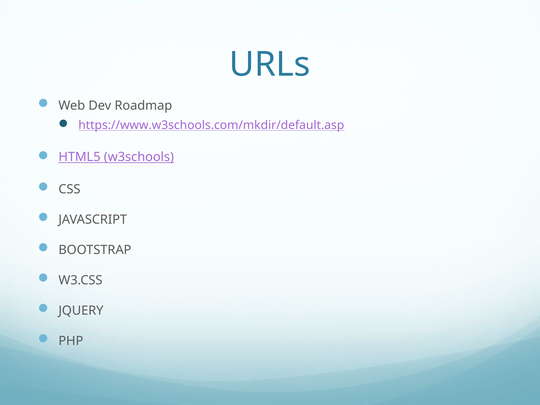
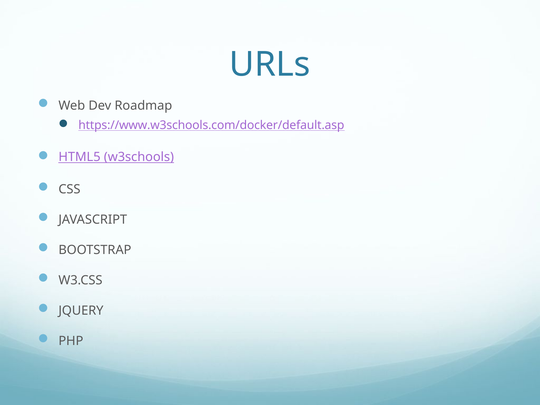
https://www.w3schools.com/mkdir/default.asp: https://www.w3schools.com/mkdir/default.asp -> https://www.w3schools.com/docker/default.asp
